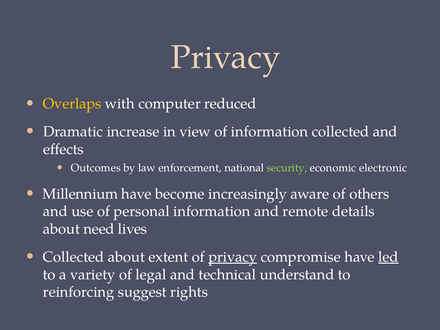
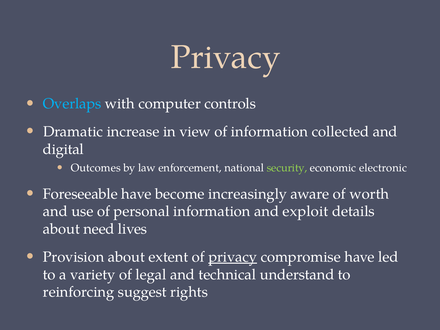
Overlaps colour: yellow -> light blue
reduced: reduced -> controls
effects: effects -> digital
Millennium: Millennium -> Foreseeable
others: others -> worth
remote: remote -> exploit
Collected at (74, 257): Collected -> Provision
led underline: present -> none
